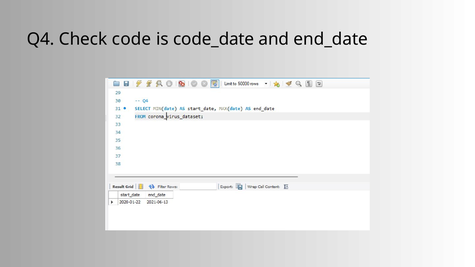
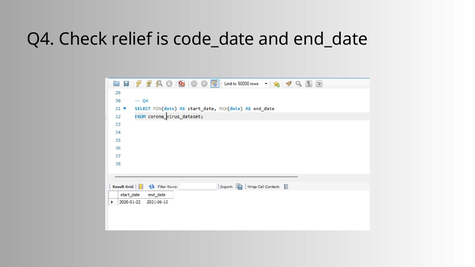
code: code -> relief
